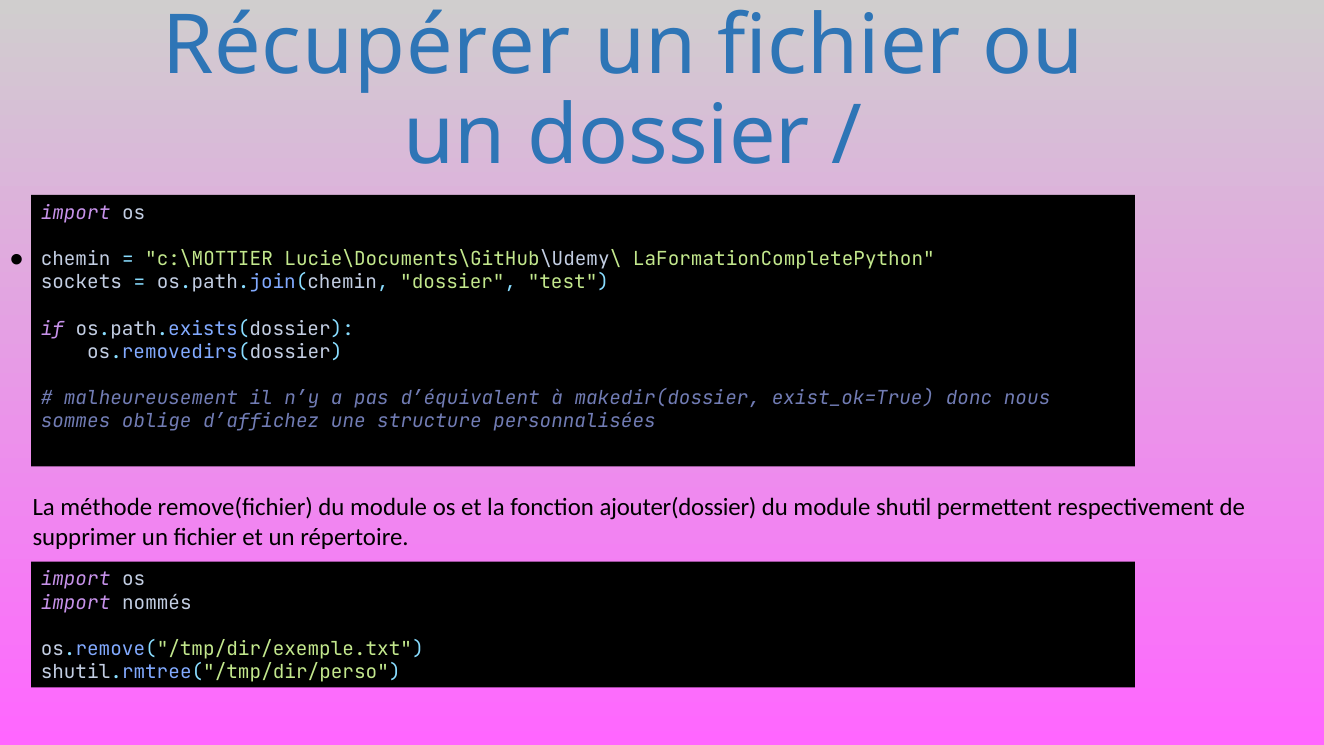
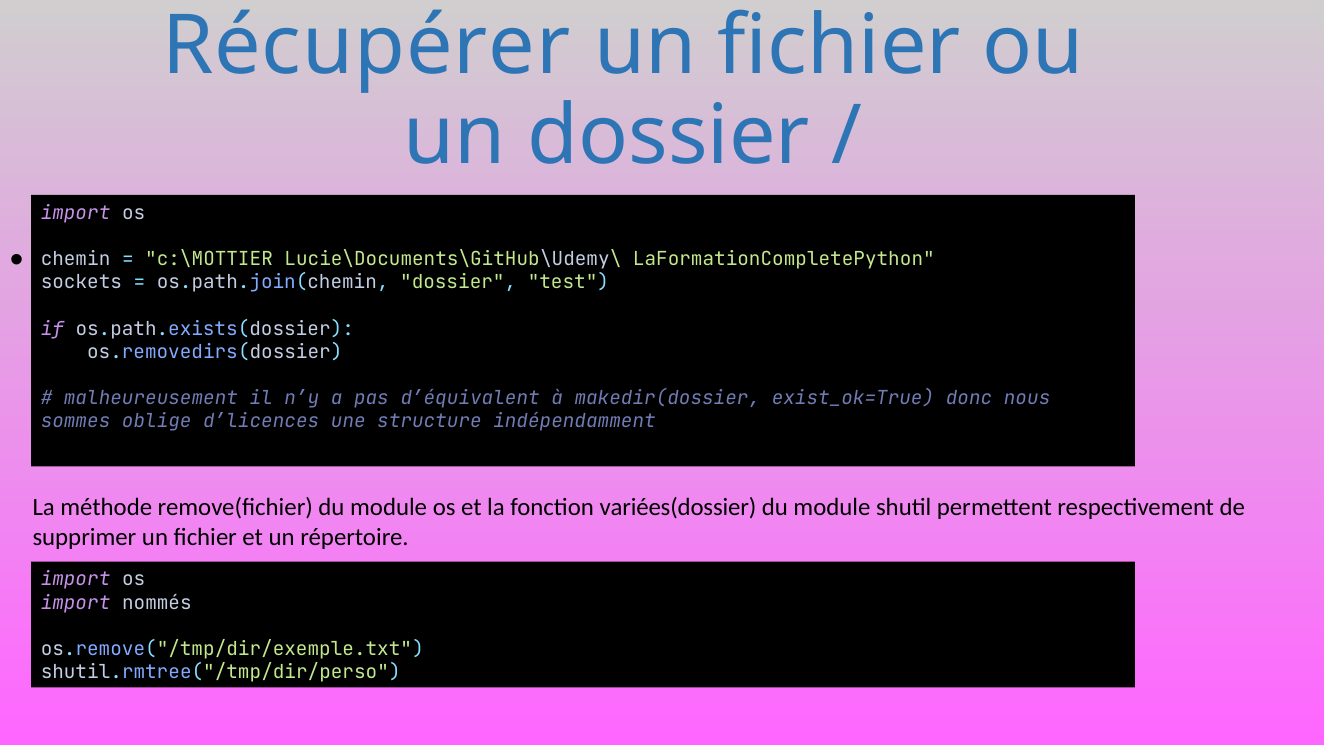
d’affichez: d’affichez -> d’licences
personnalisées: personnalisées -> indépendamment
ajouter(dossier: ajouter(dossier -> variées(dossier
